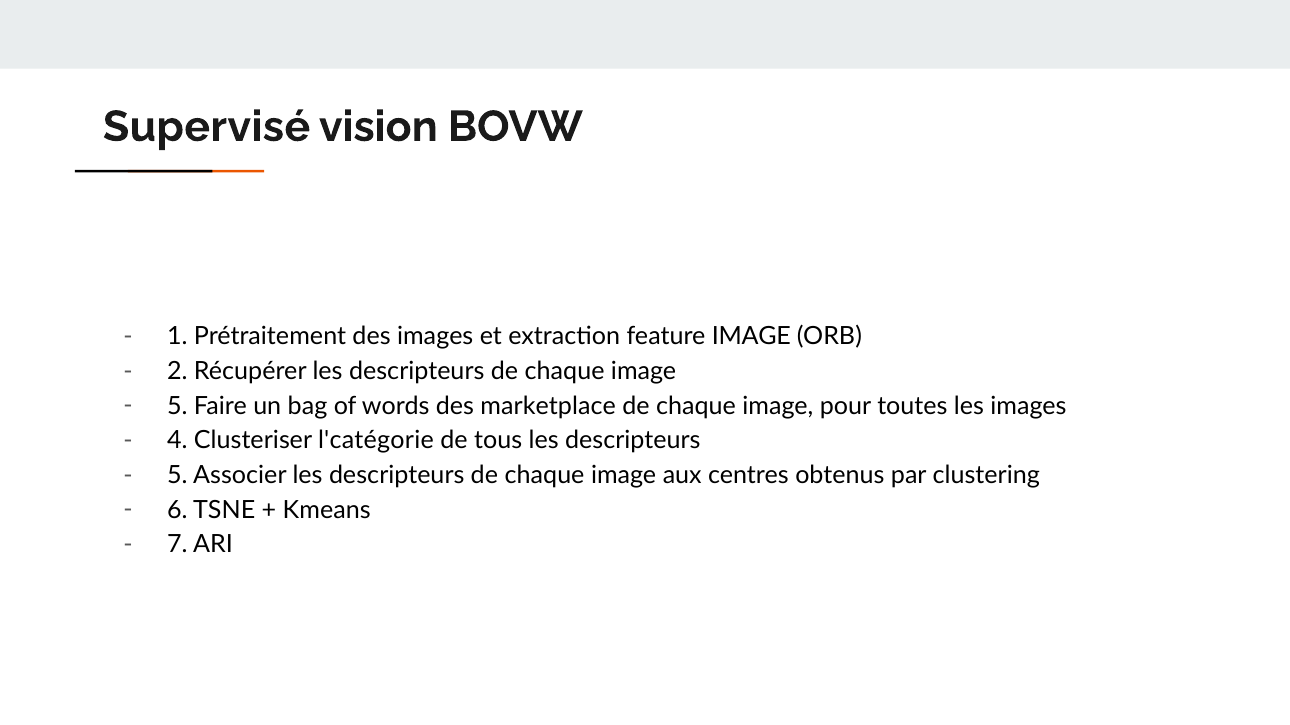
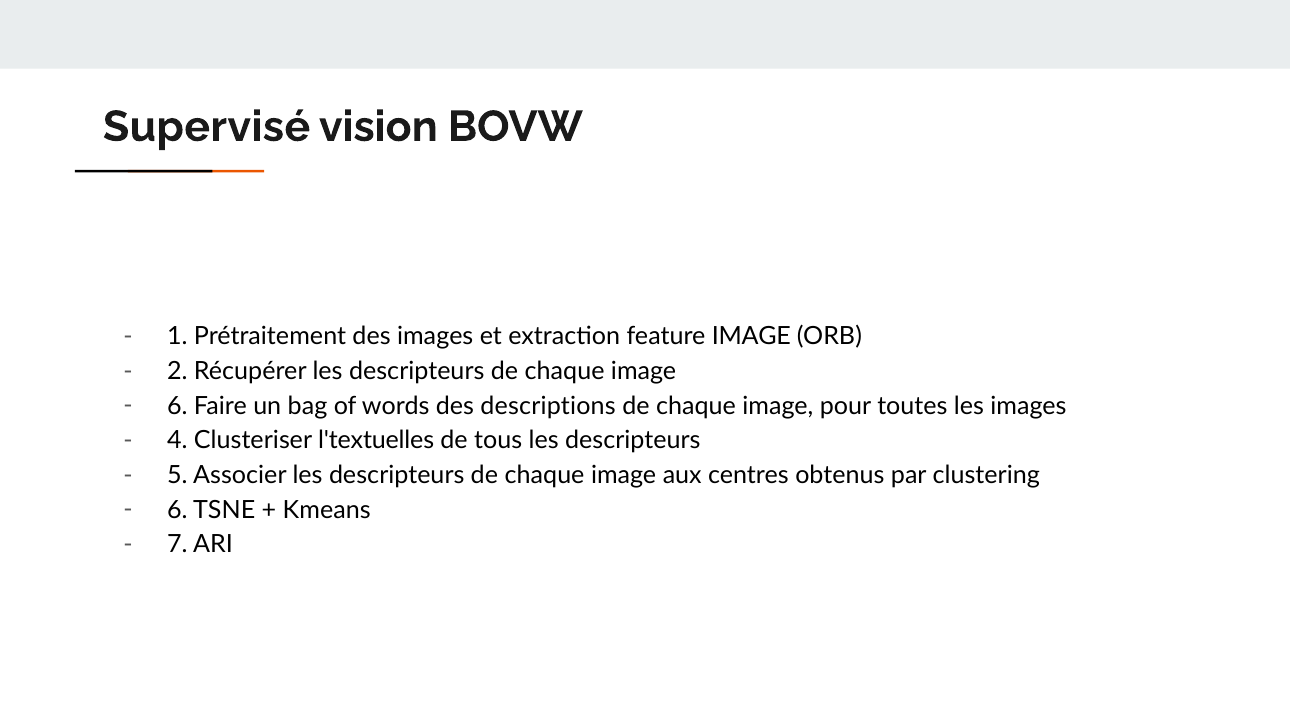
5 at (177, 406): 5 -> 6
marketplace: marketplace -> descriptions
l'catégorie: l'catégorie -> l'textuelles
